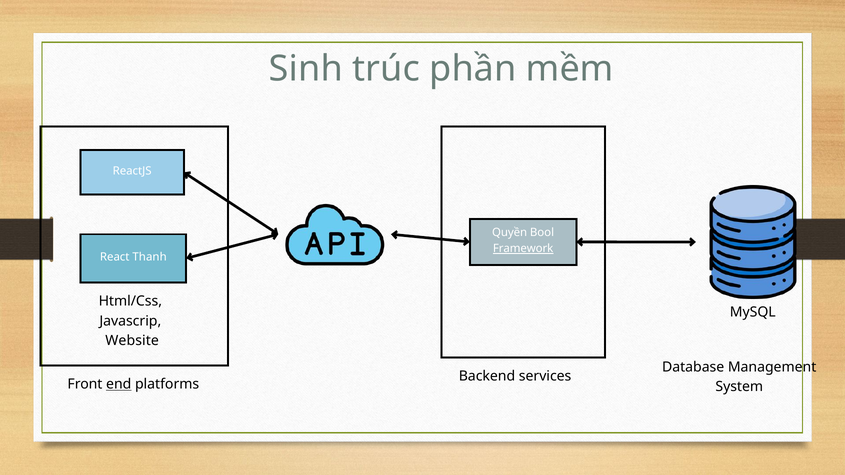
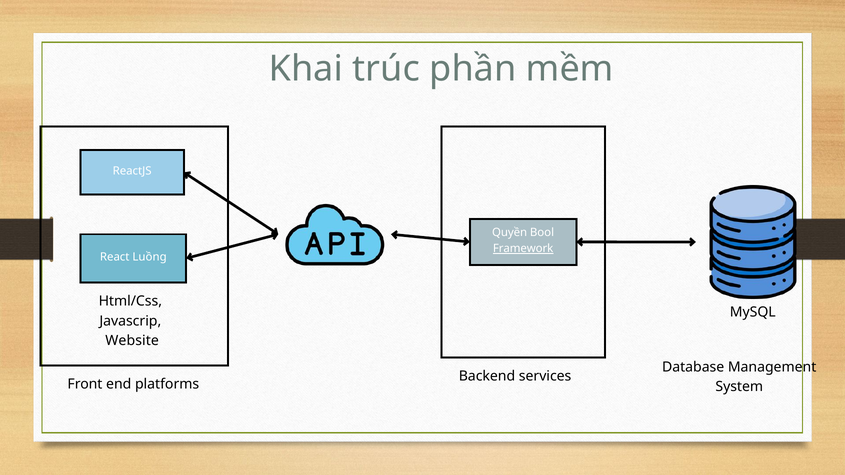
Sinh: Sinh -> Khai
Thanh: Thanh -> Luồng
end underline: present -> none
